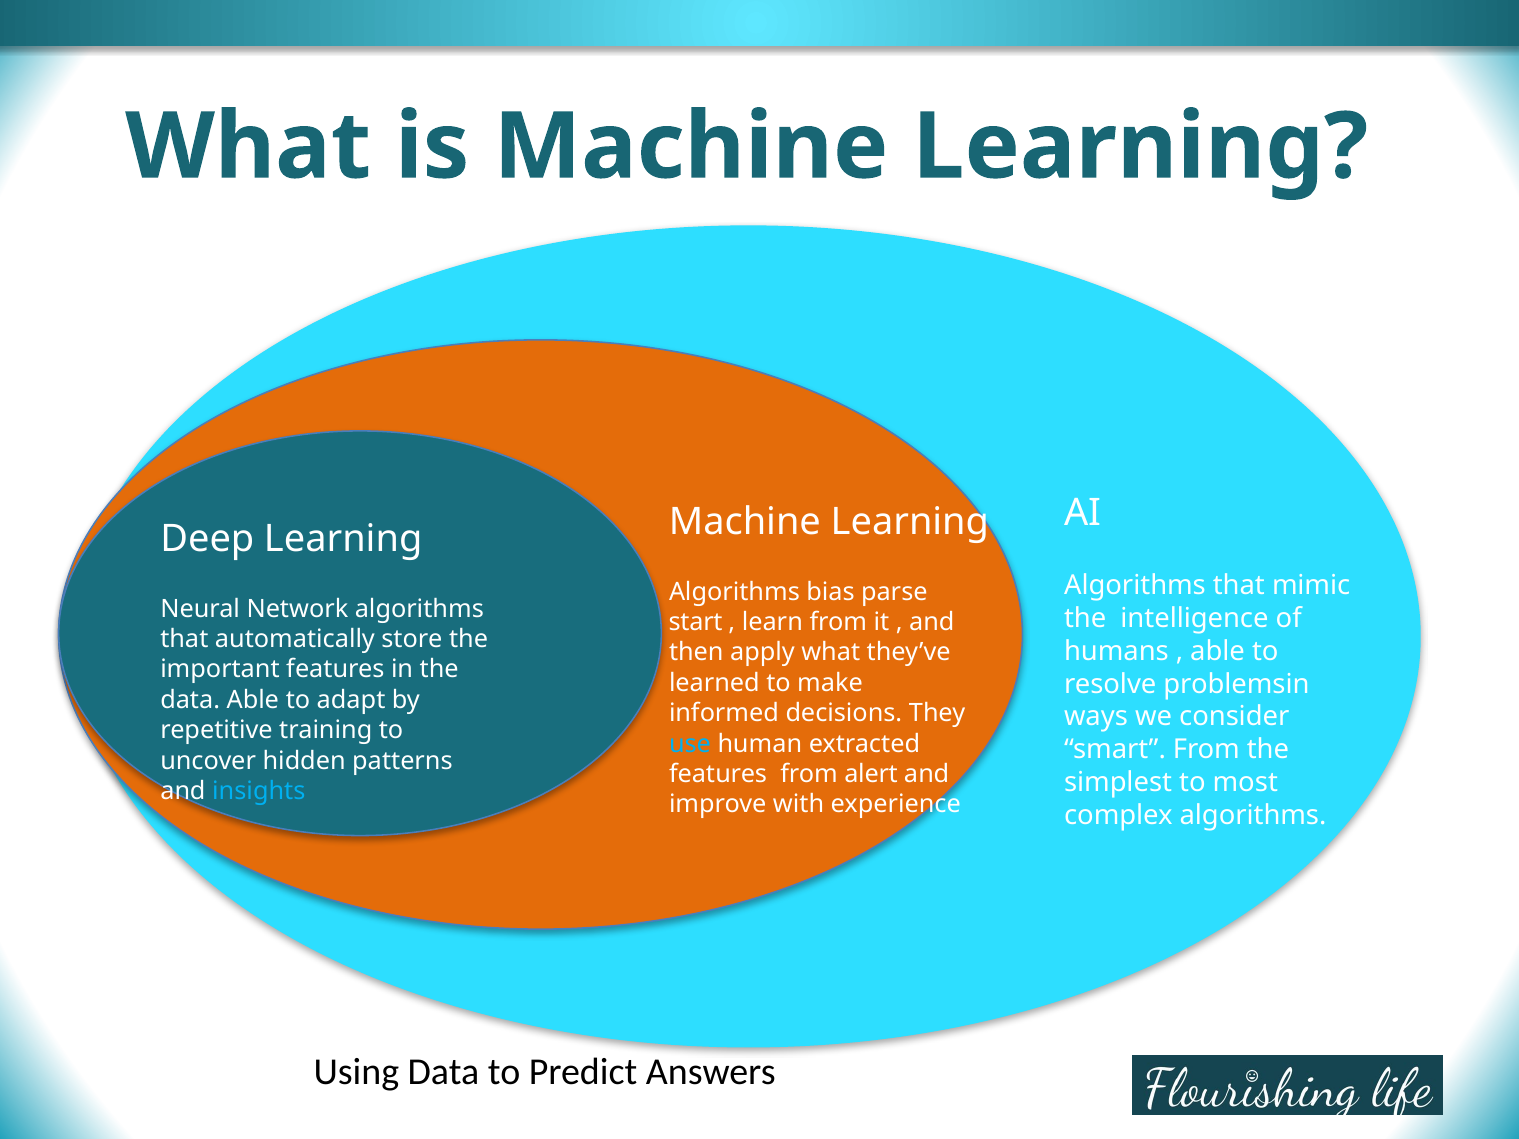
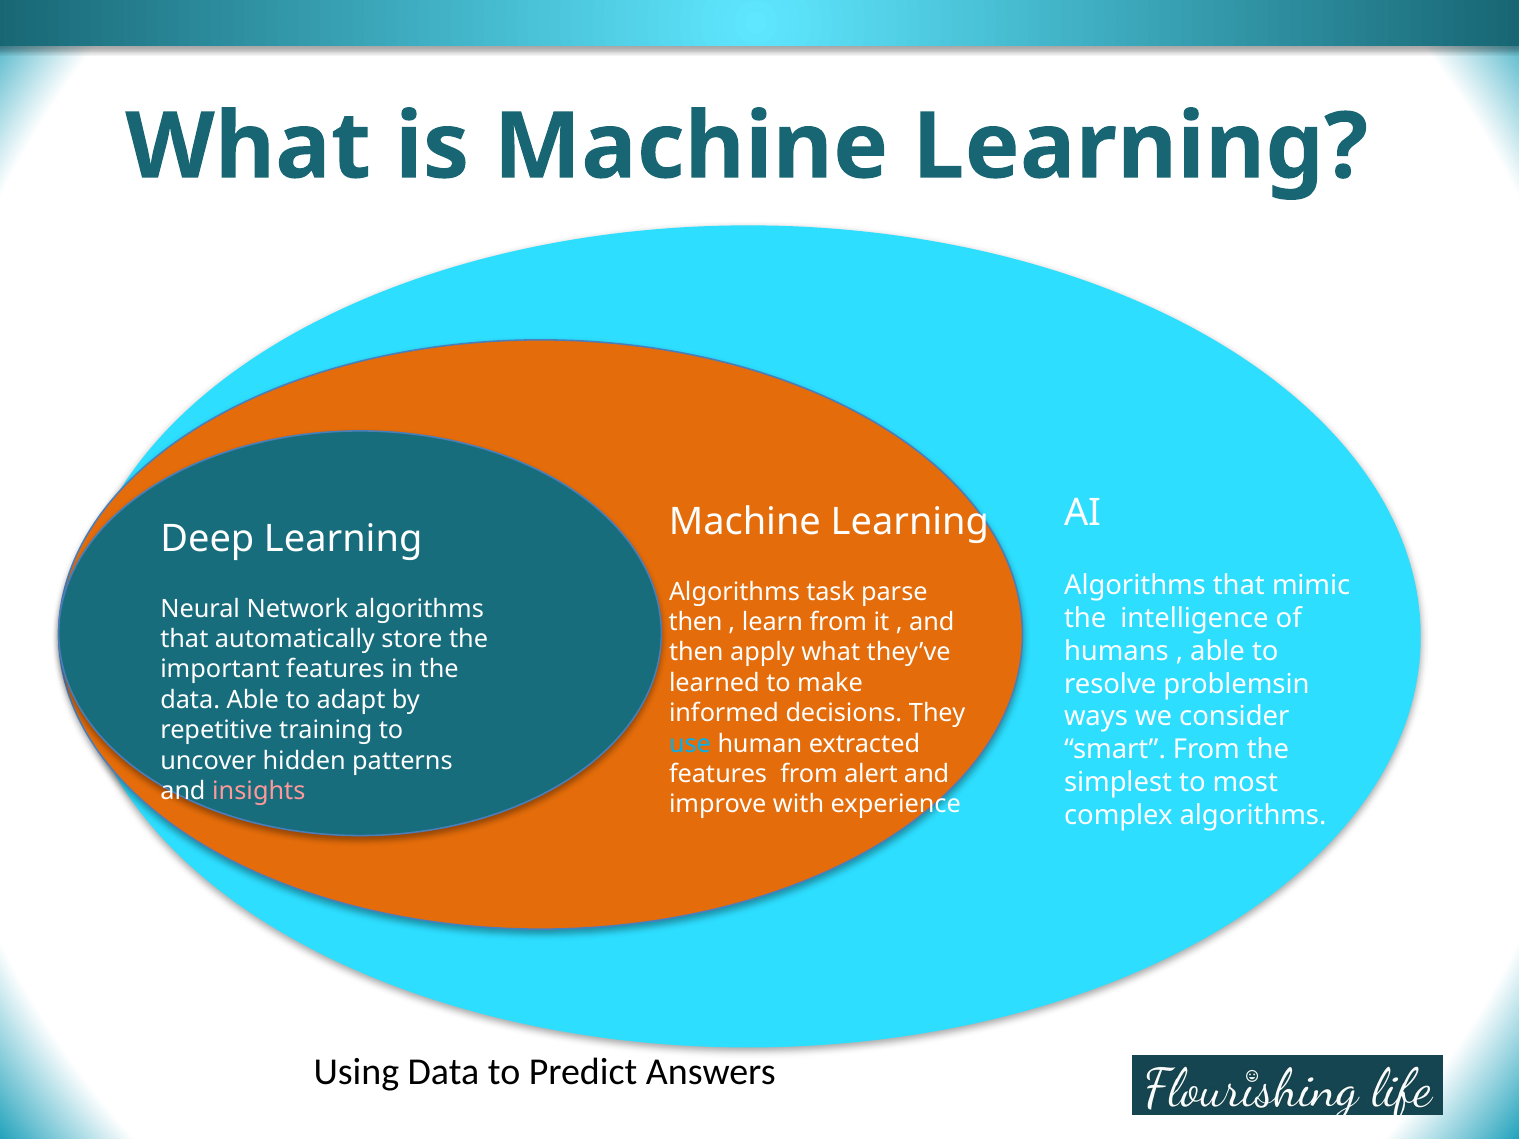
bias: bias -> task
start at (696, 622): start -> then
insights colour: light blue -> pink
